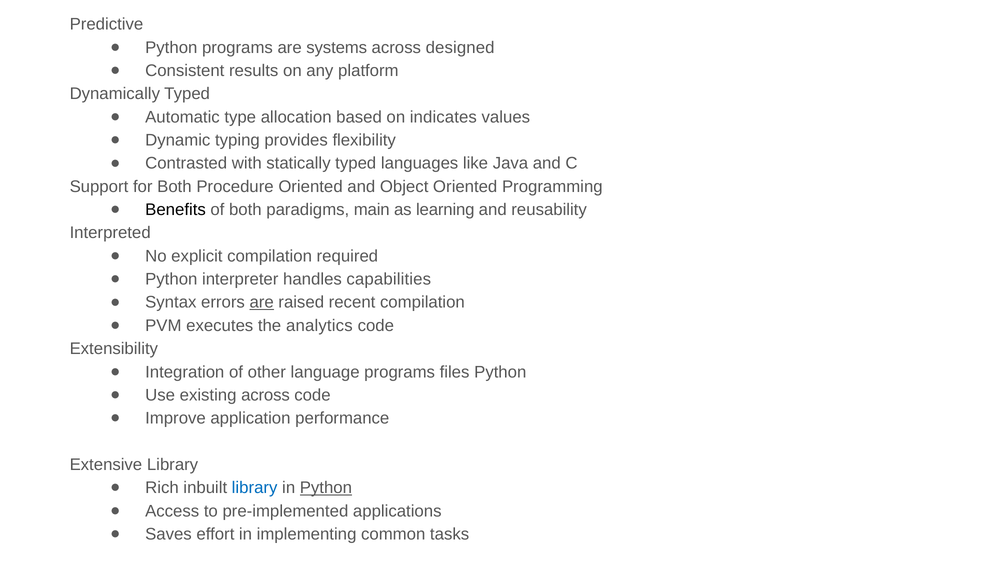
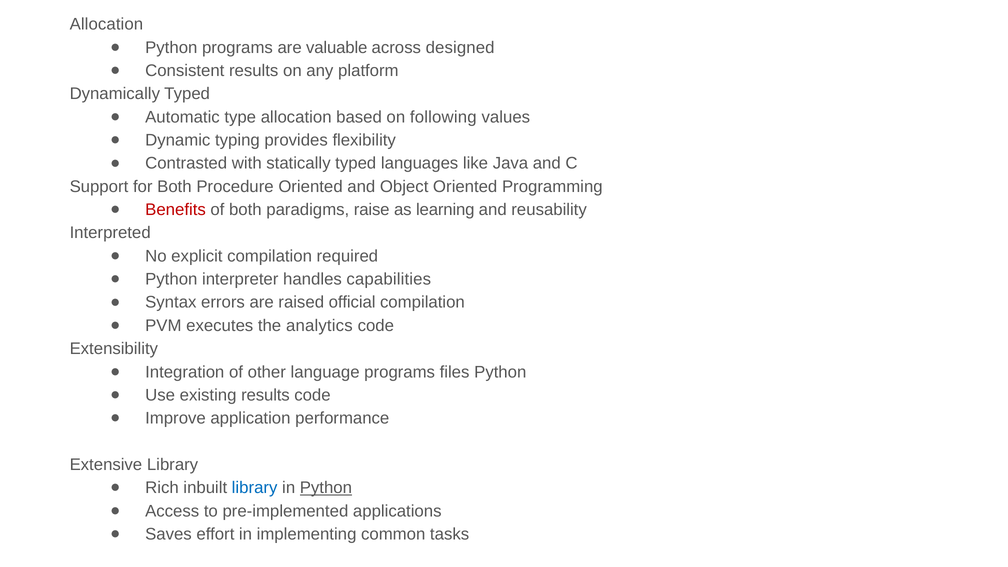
Predictive at (106, 24): Predictive -> Allocation
systems: systems -> valuable
indicates: indicates -> following
Benefits colour: black -> red
main: main -> raise
are at (262, 302) underline: present -> none
recent: recent -> official
existing across: across -> results
